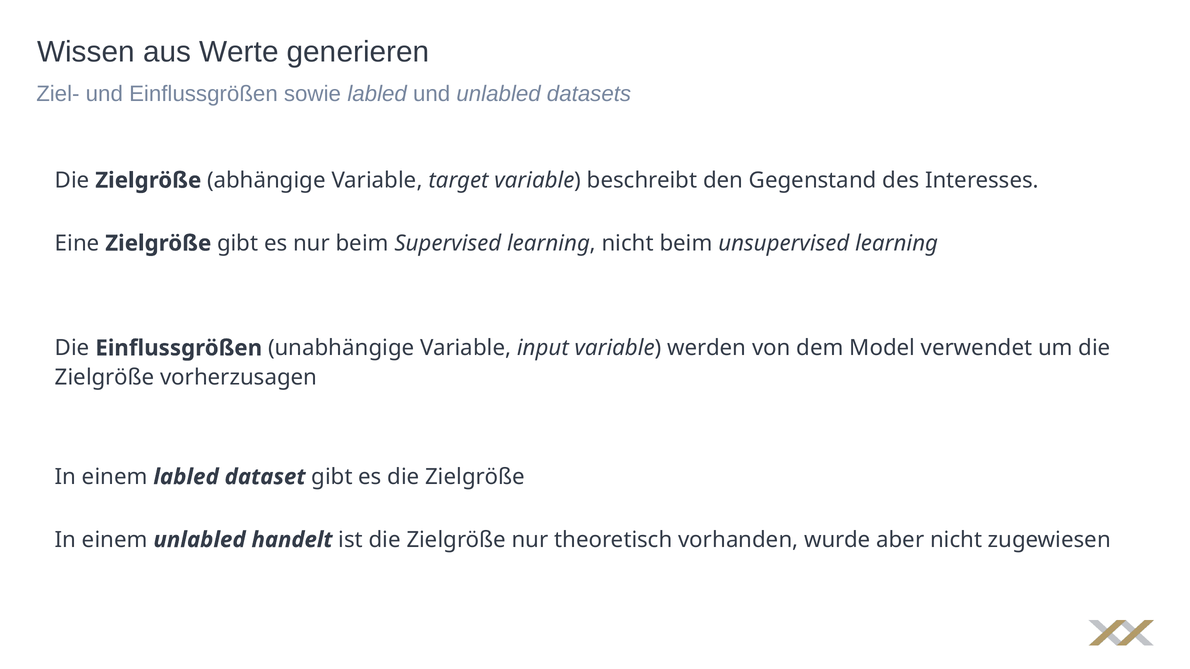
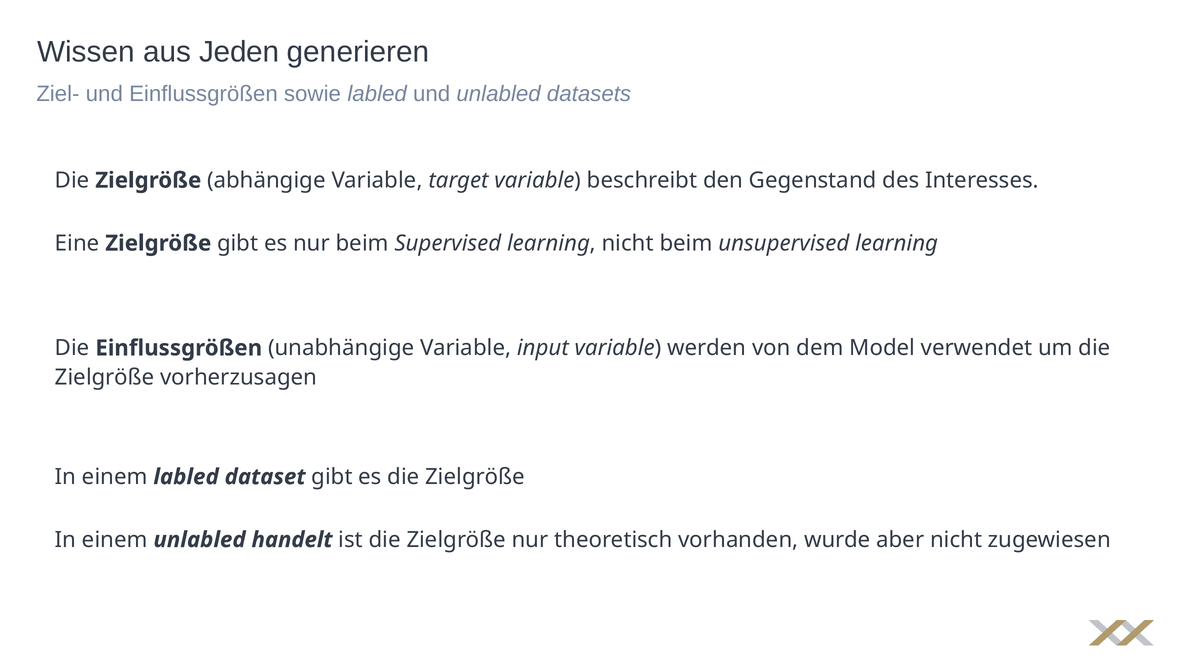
Werte: Werte -> Jeden
